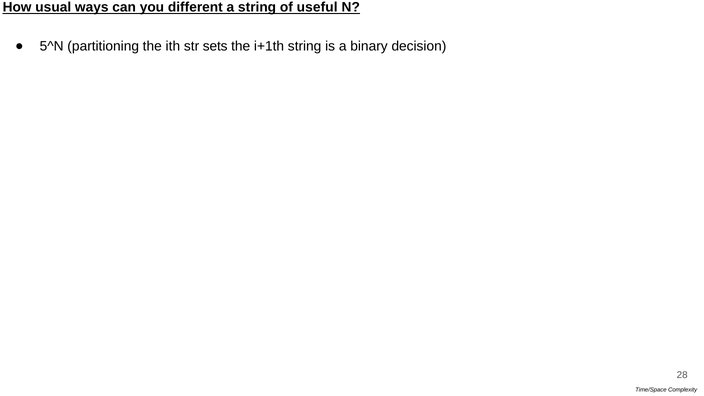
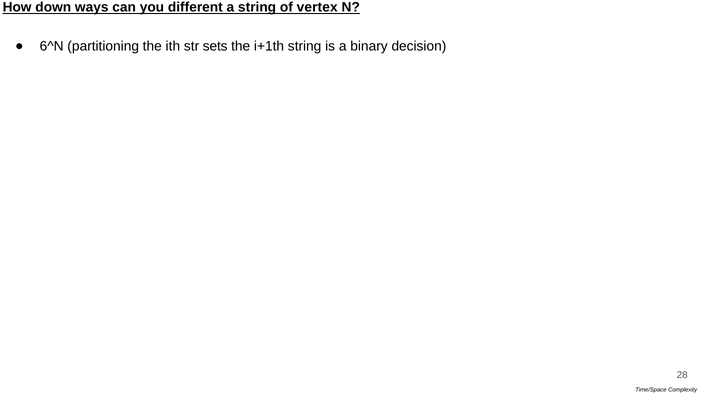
usual: usual -> down
useful: useful -> vertex
5^N: 5^N -> 6^N
